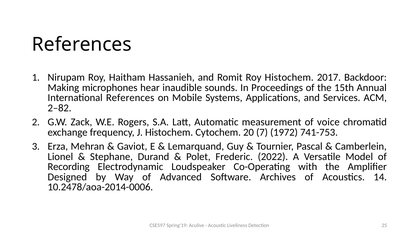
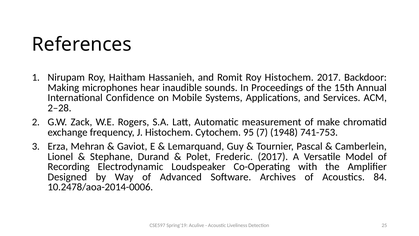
International References: References -> Confidence
2–82: 2–82 -> 2–28
voice: voice -> make
20: 20 -> 95
1972: 1972 -> 1948
Frederic 2022: 2022 -> 2017
14: 14 -> 84
